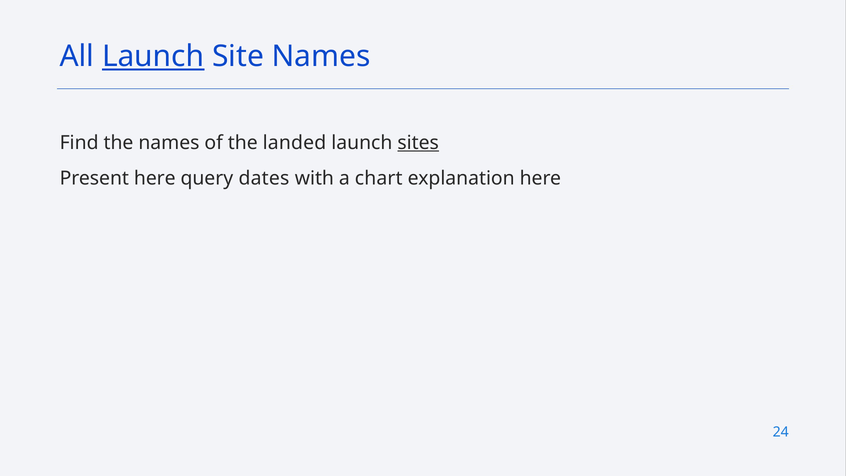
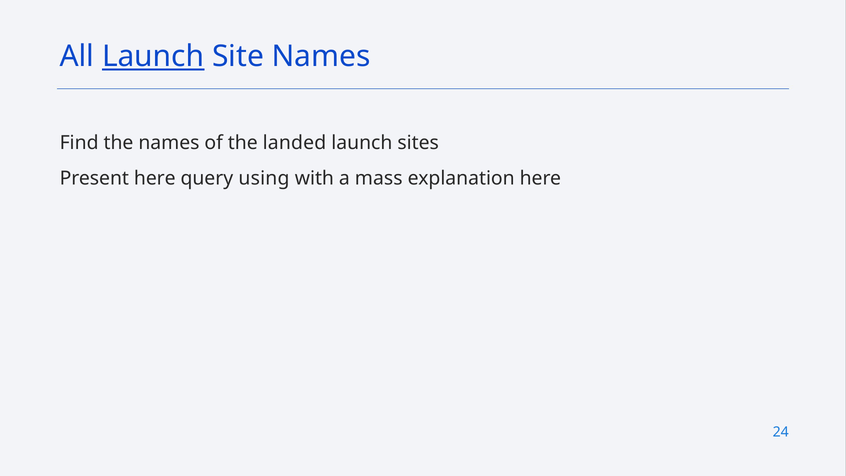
sites underline: present -> none
dates: dates -> using
chart: chart -> mass
